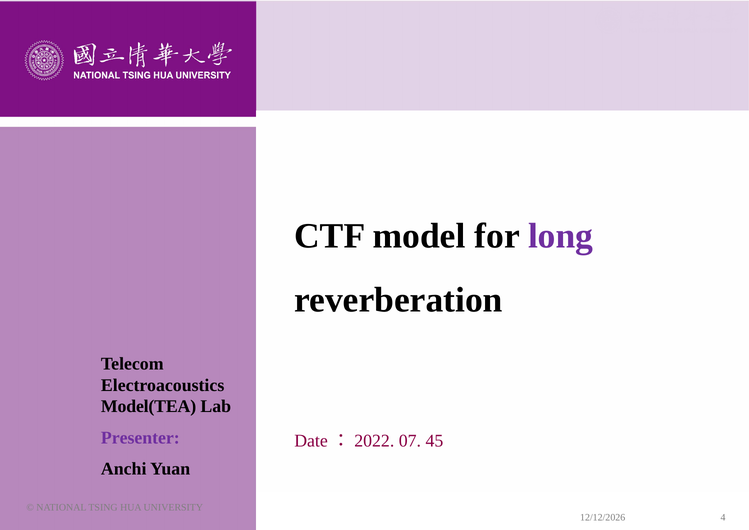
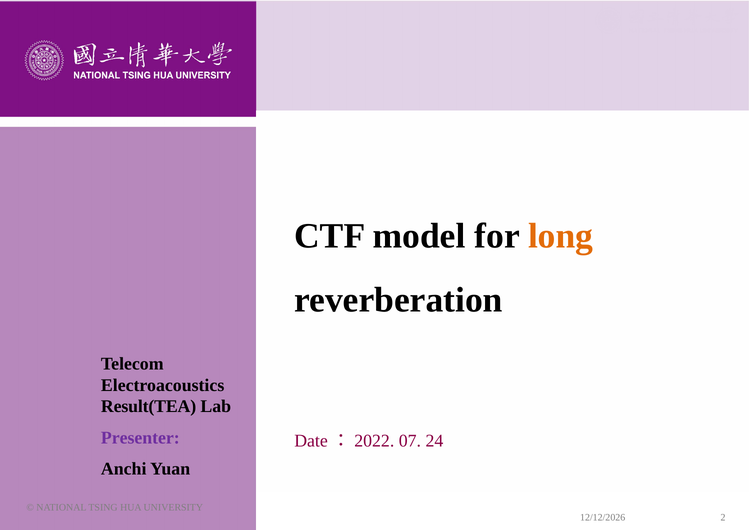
long colour: purple -> orange
Model(TEA: Model(TEA -> Result(TEA
45: 45 -> 24
4: 4 -> 2
